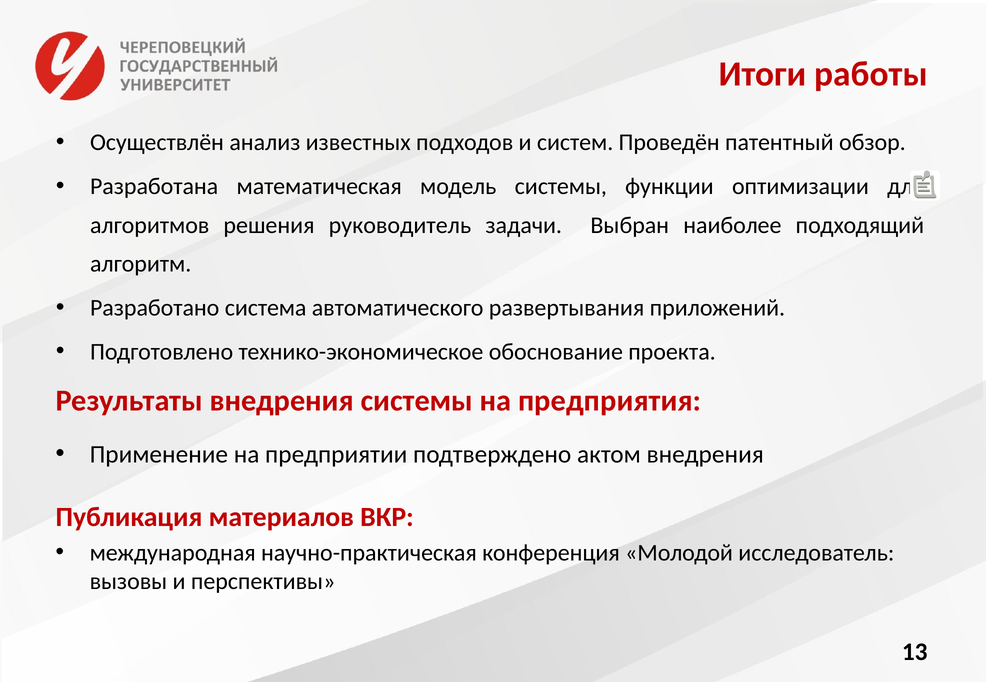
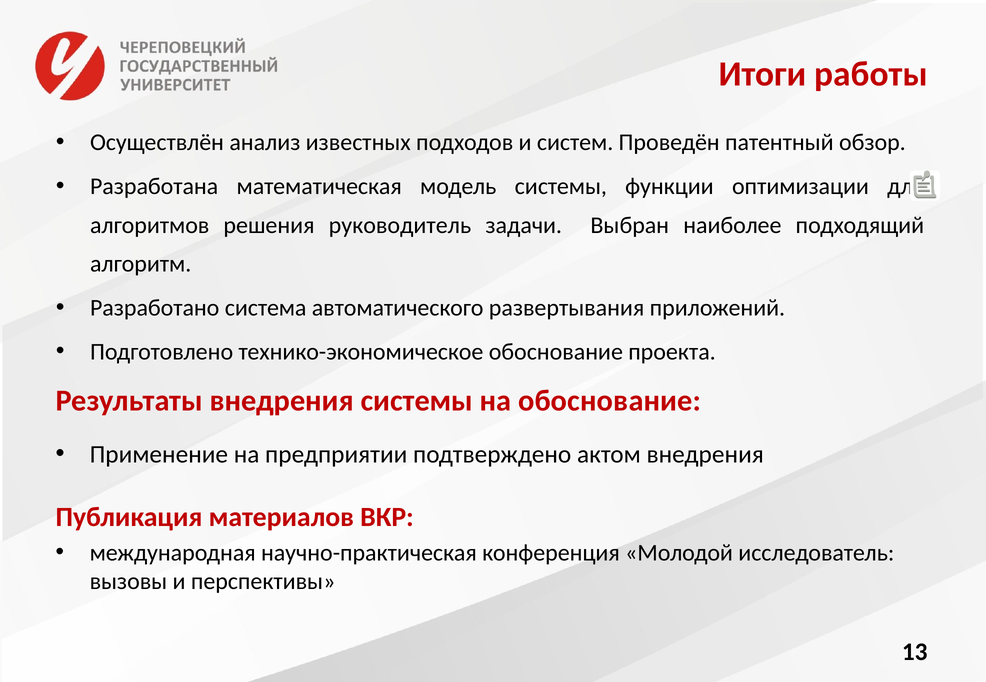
на предприятия: предприятия -> обоснование
